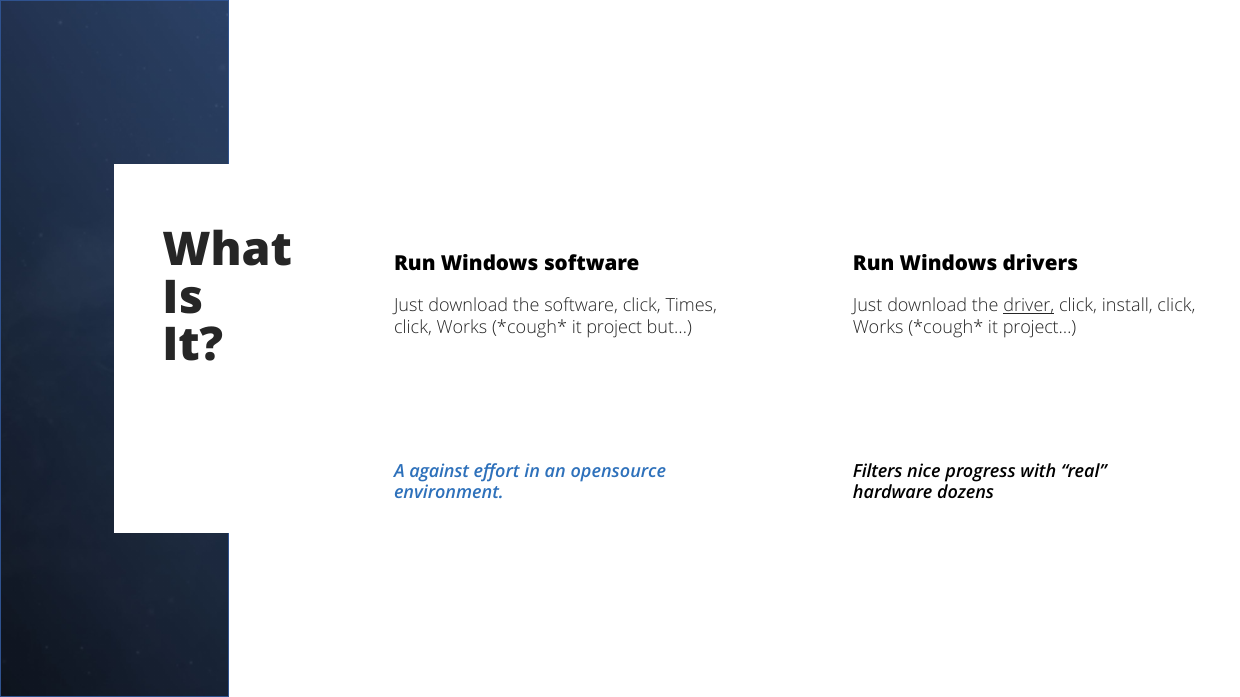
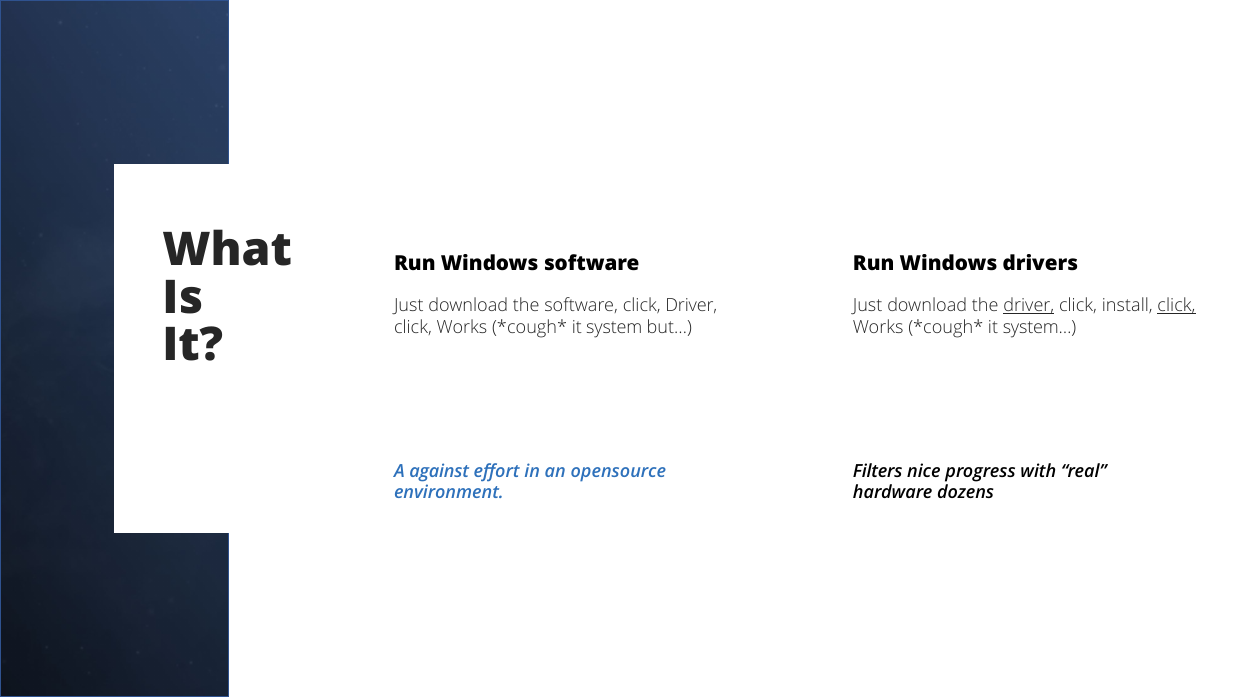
click Times: Times -> Driver
click at (1177, 306) underline: none -> present
project: project -> system
project…: project… -> system…
